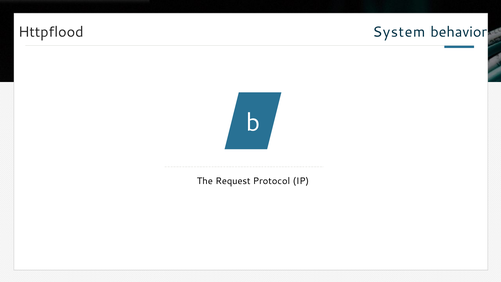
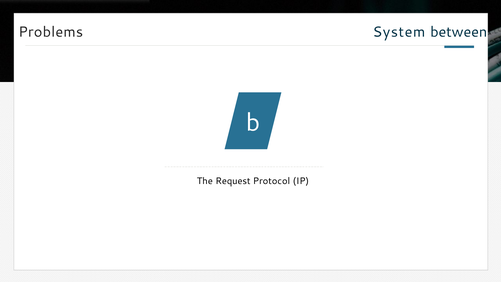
Httpflood: Httpflood -> Problems
behavior: behavior -> between
